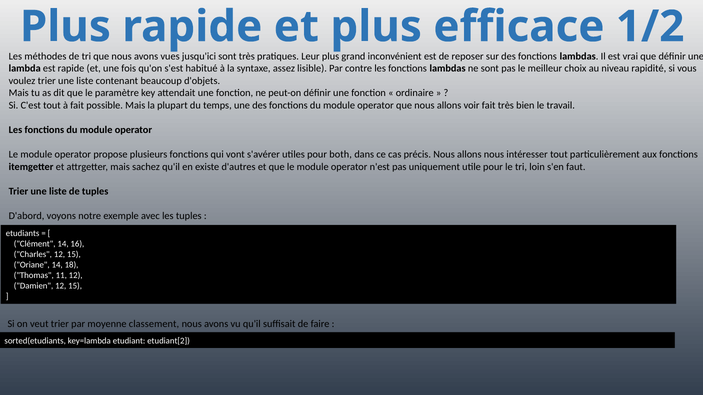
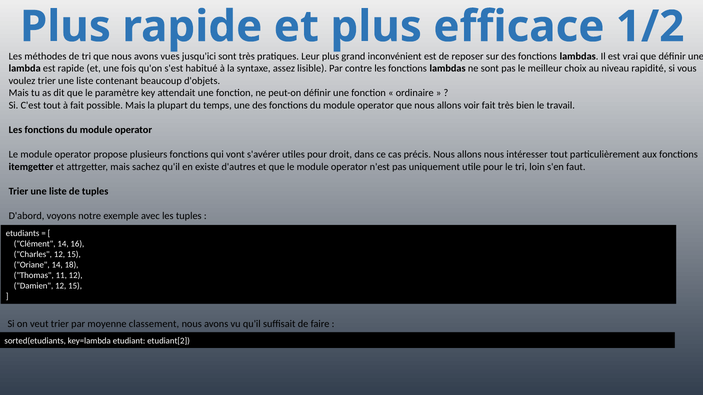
both: both -> droit
